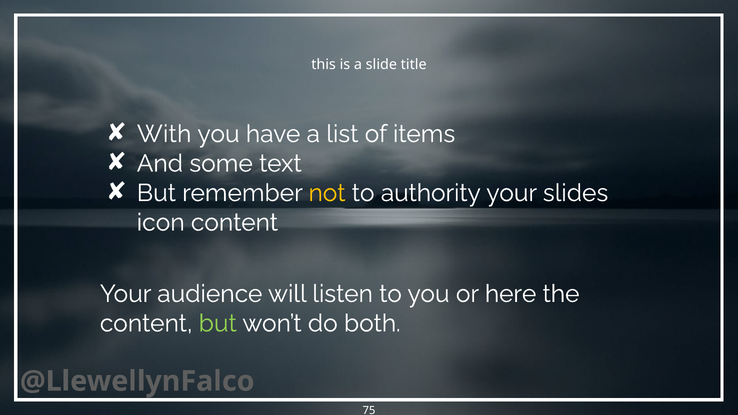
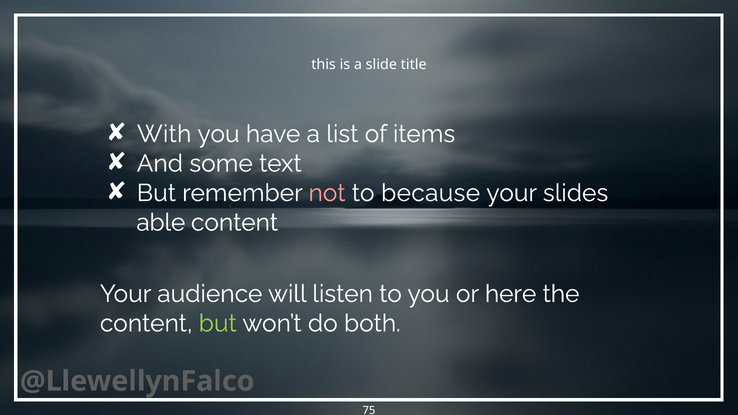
not colour: yellow -> pink
authority: authority -> because
icon: icon -> able
